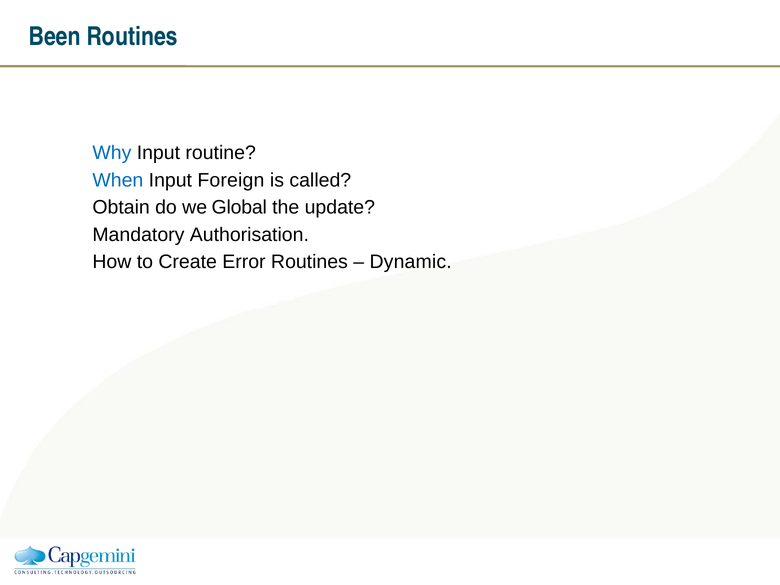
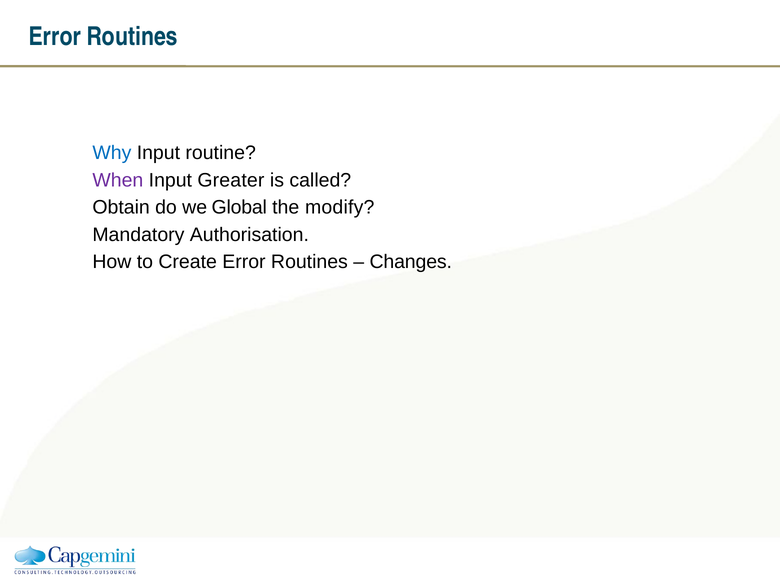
Been at (55, 37): Been -> Error
When colour: blue -> purple
Foreign: Foreign -> Greater
update: update -> modify
Dynamic: Dynamic -> Changes
